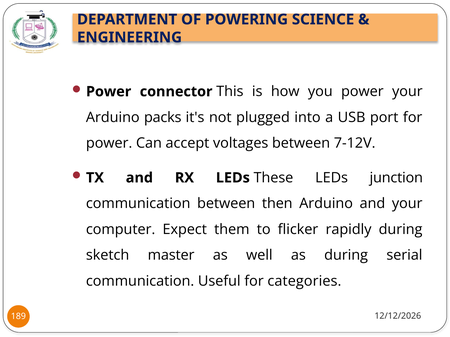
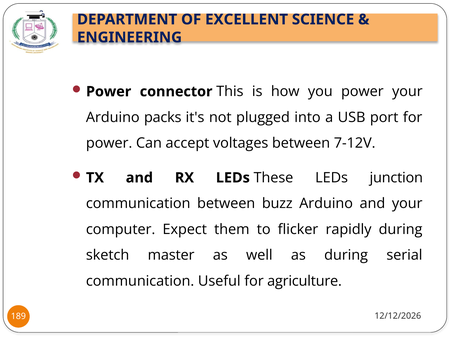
POWERING: POWERING -> EXCELLENT
then: then -> buzz
categories: categories -> agriculture
